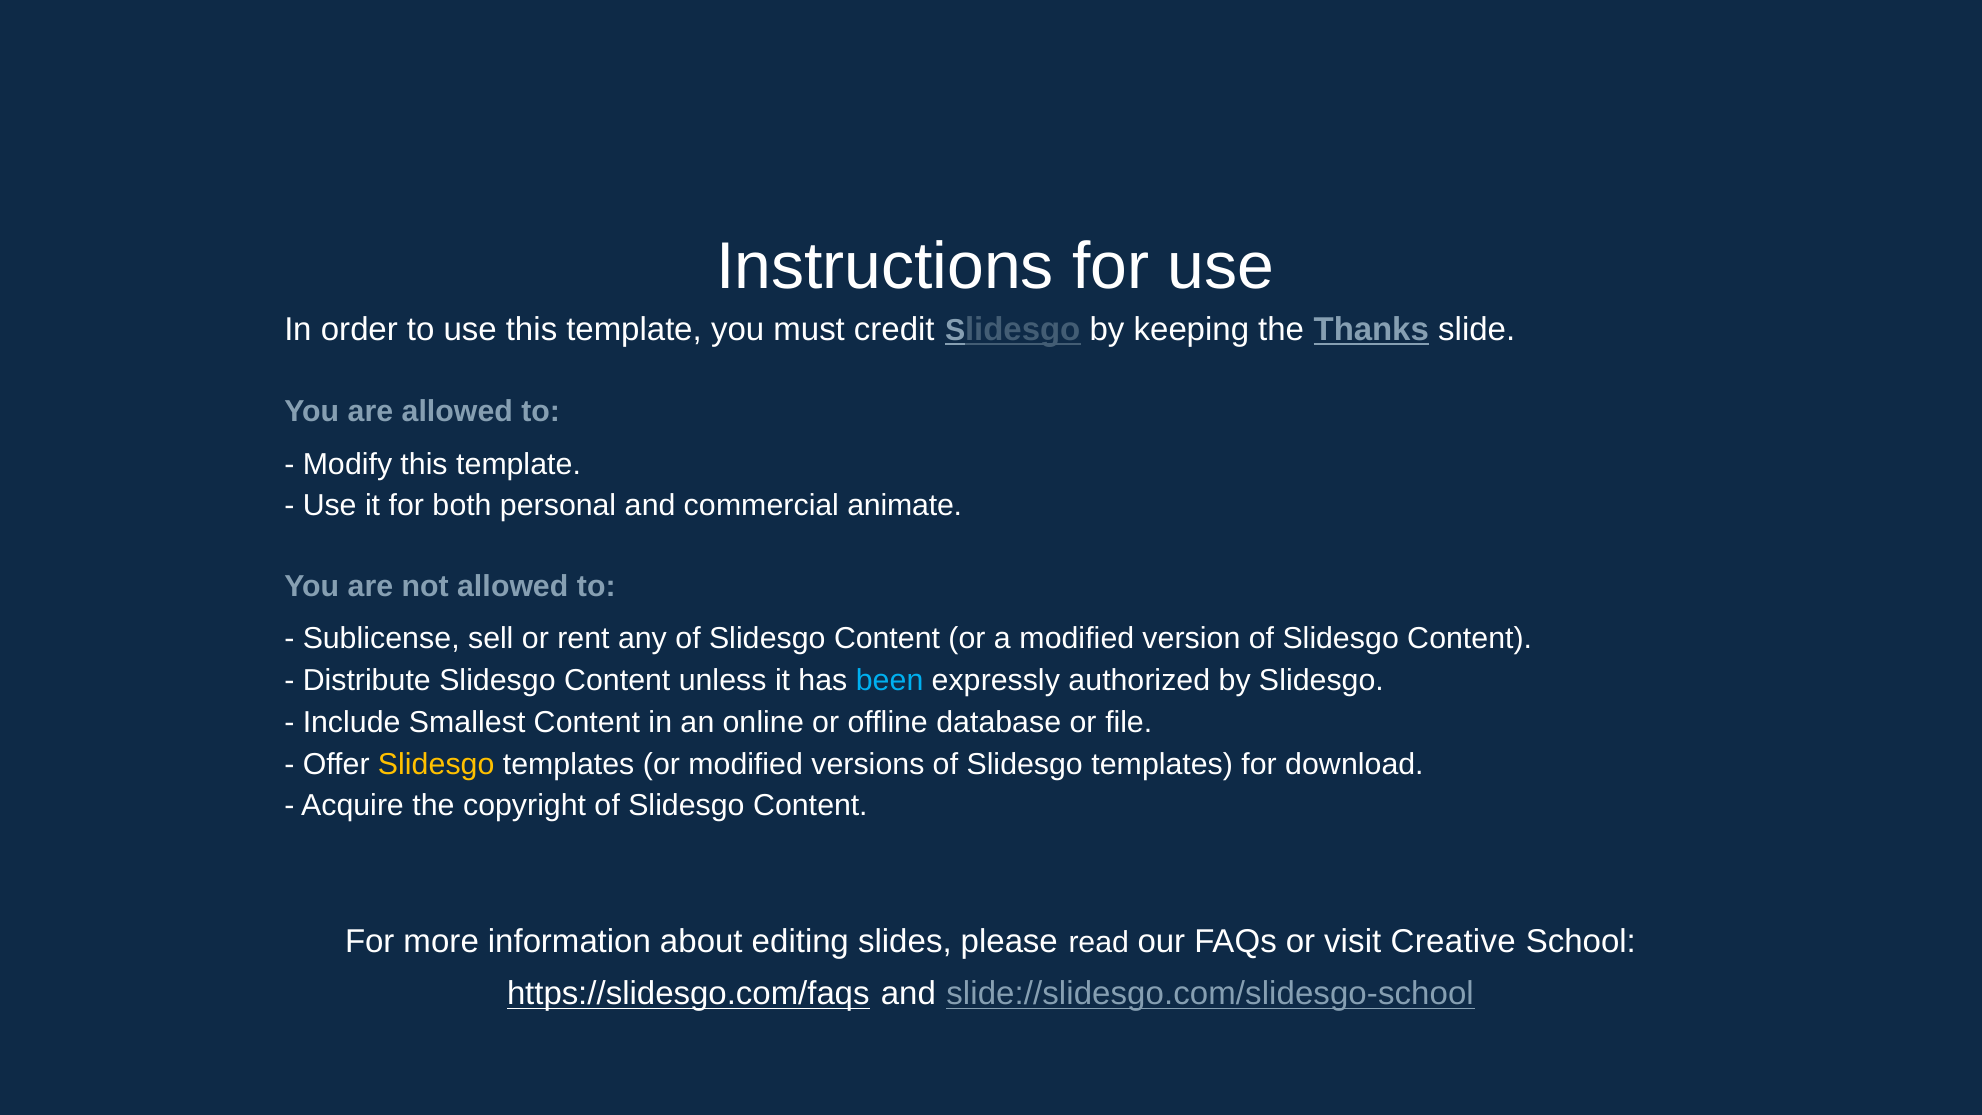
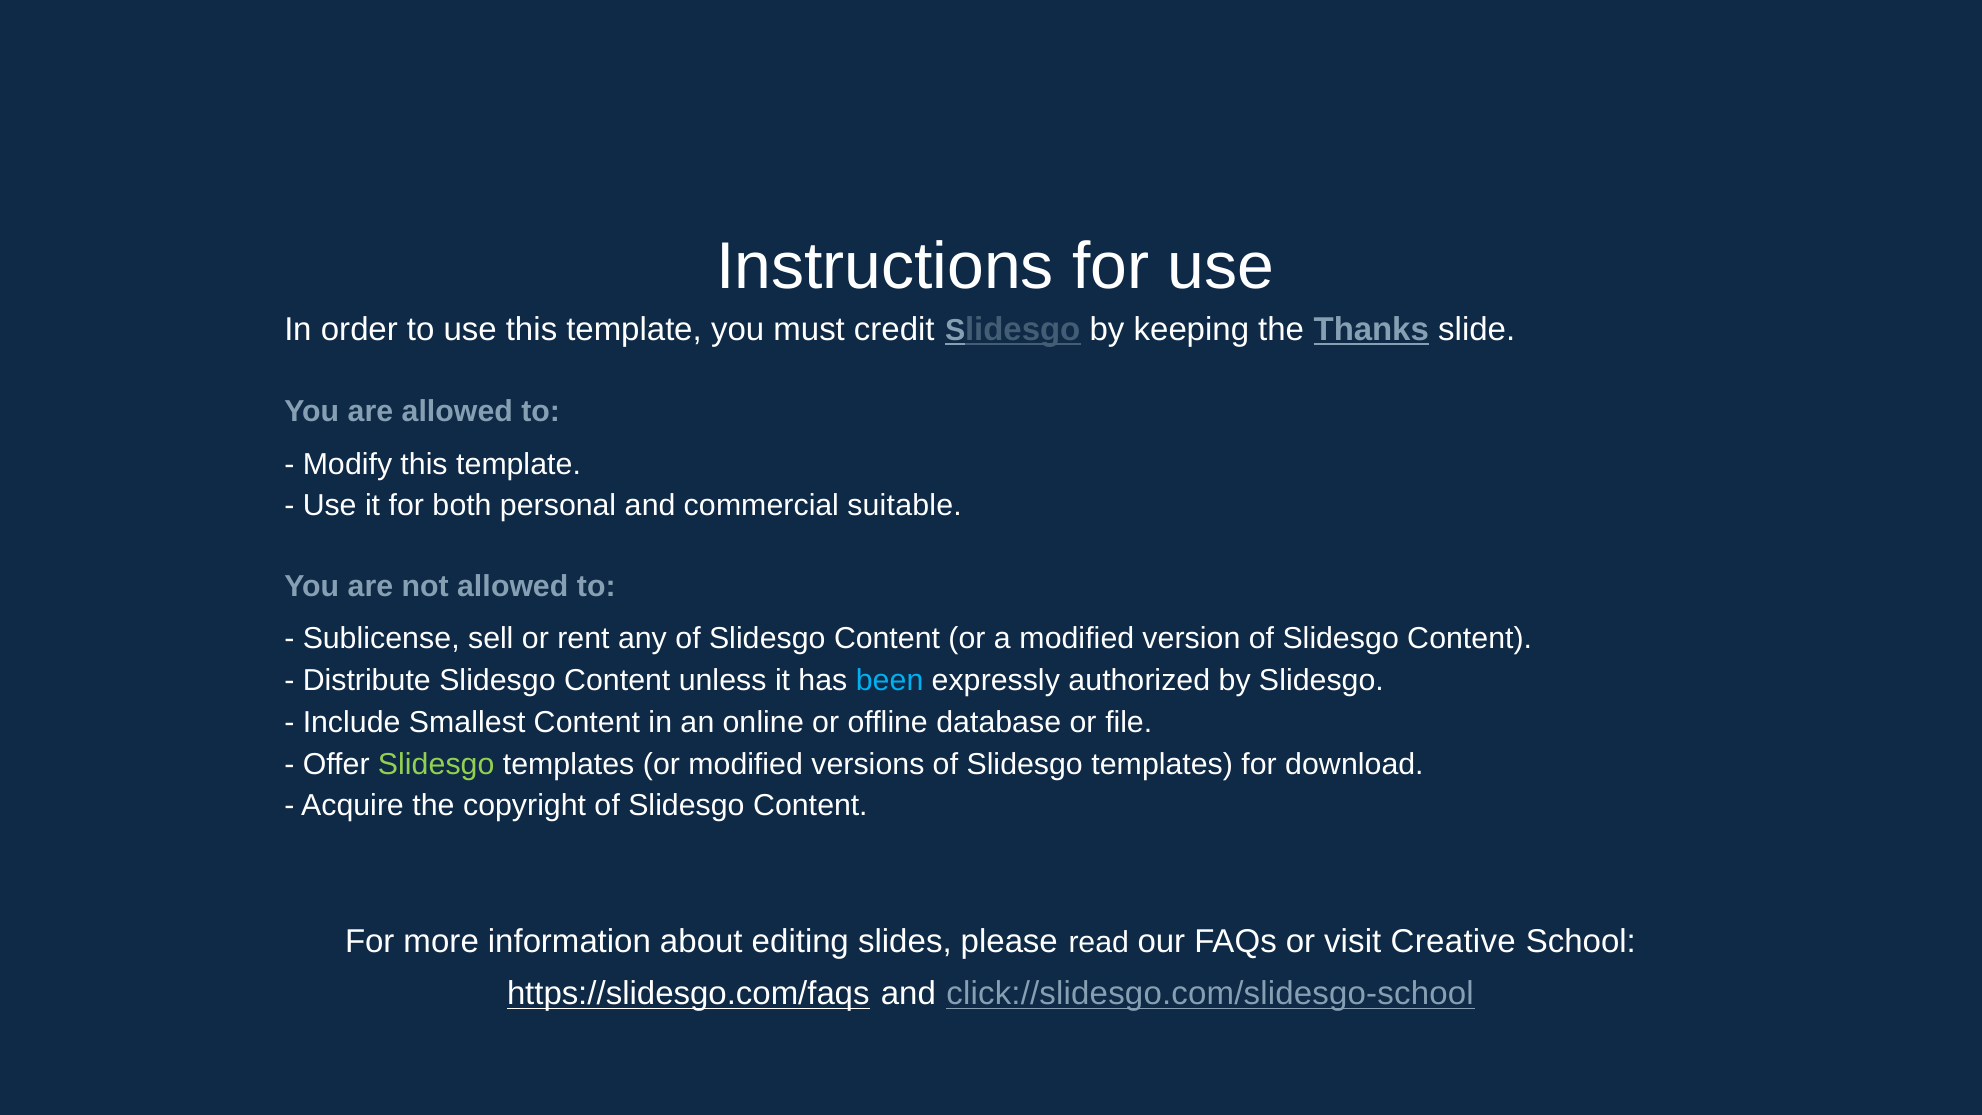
animate: animate -> suitable
Slidesgo at (436, 764) colour: yellow -> light green
slide://slidesgo.com/slidesgo-school: slide://slidesgo.com/slidesgo-school -> click://slidesgo.com/slidesgo-school
